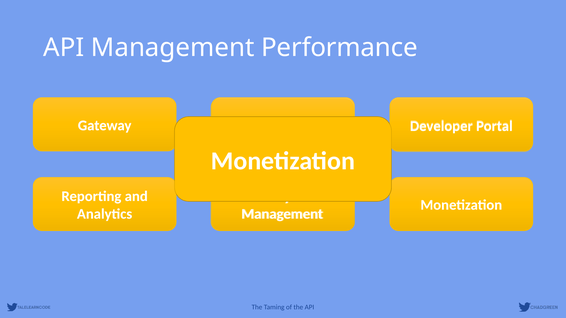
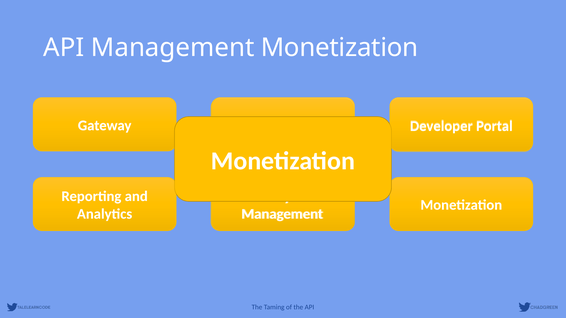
API Management Performance: Performance -> Monetization
